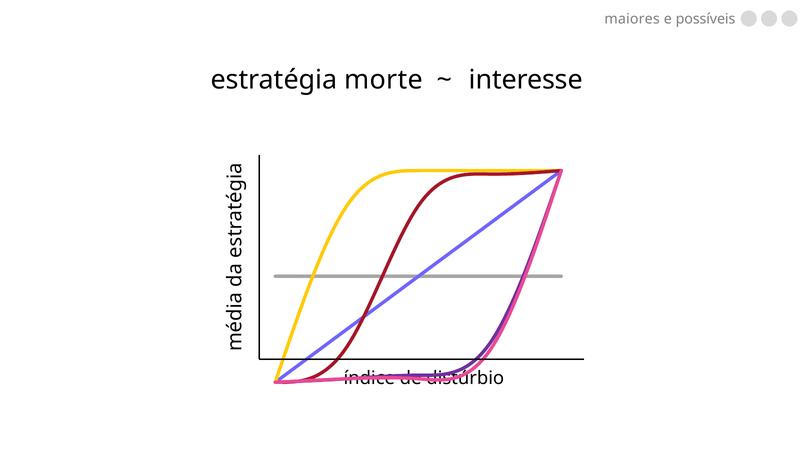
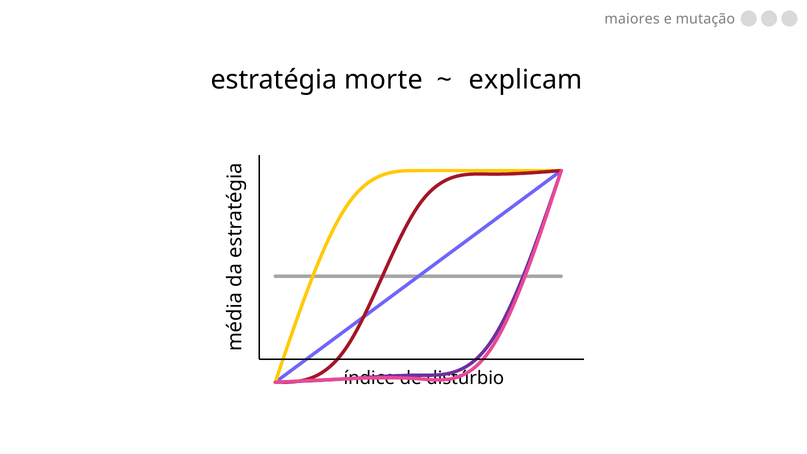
possíveis: possíveis -> mutação
interesse: interesse -> explicam
